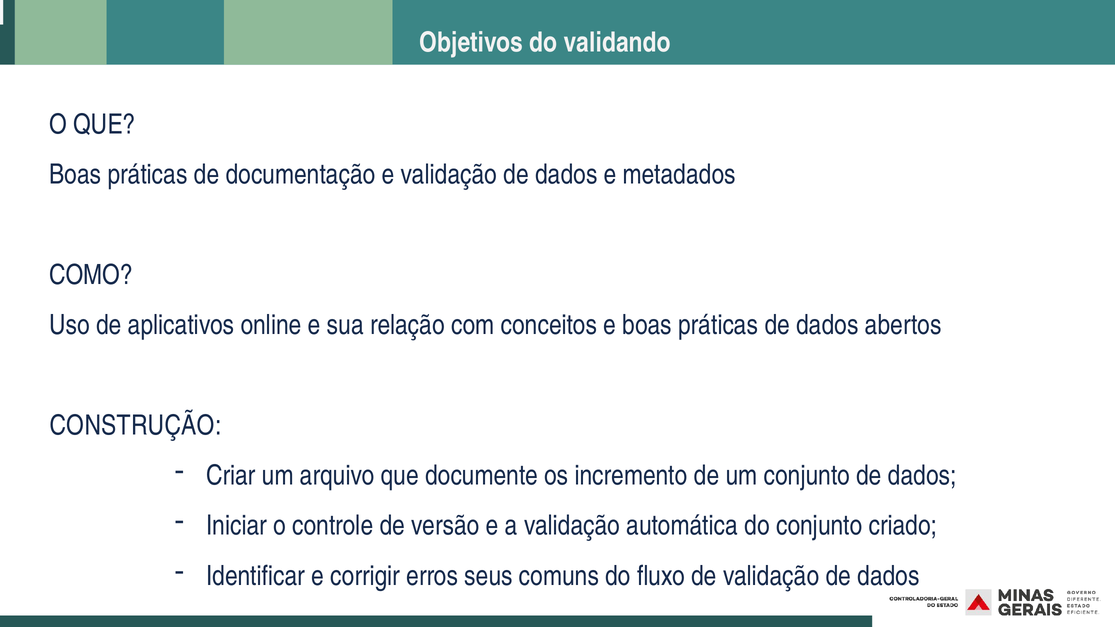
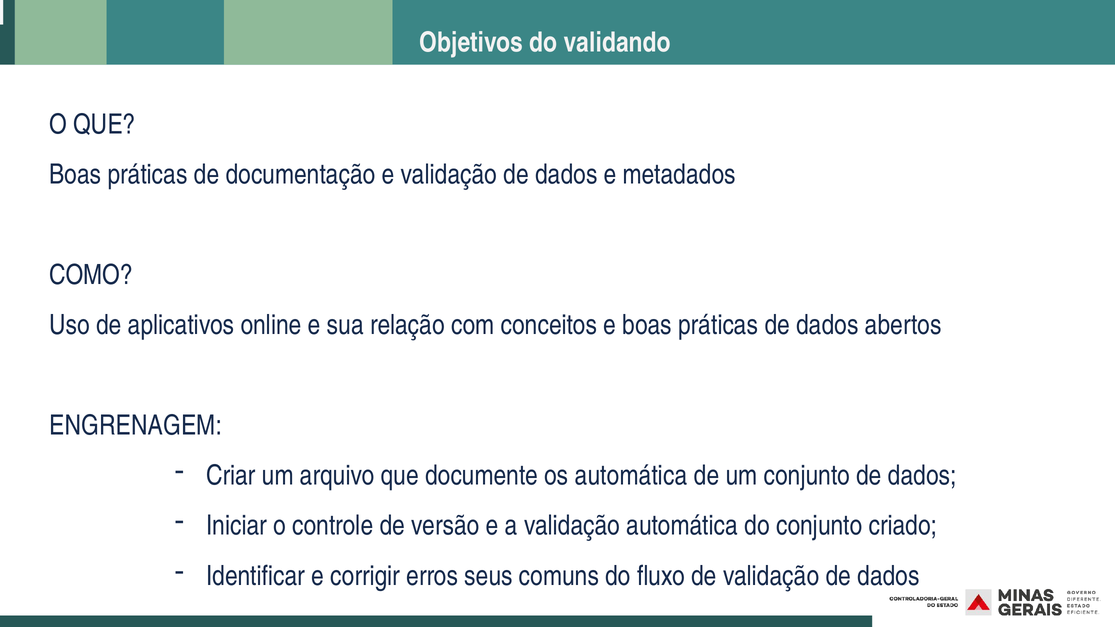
CONSTRUÇÃO: CONSTRUÇÃO -> ENGRENAGEM
os incremento: incremento -> automática
